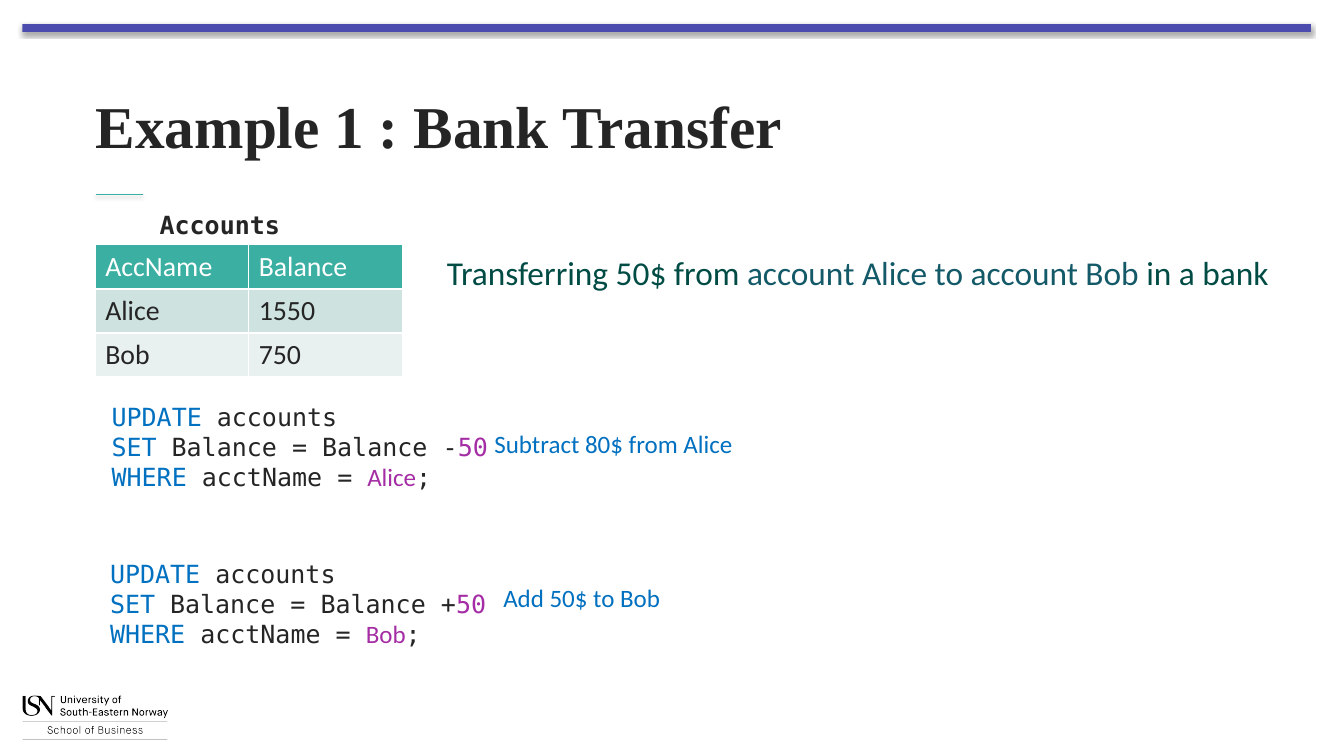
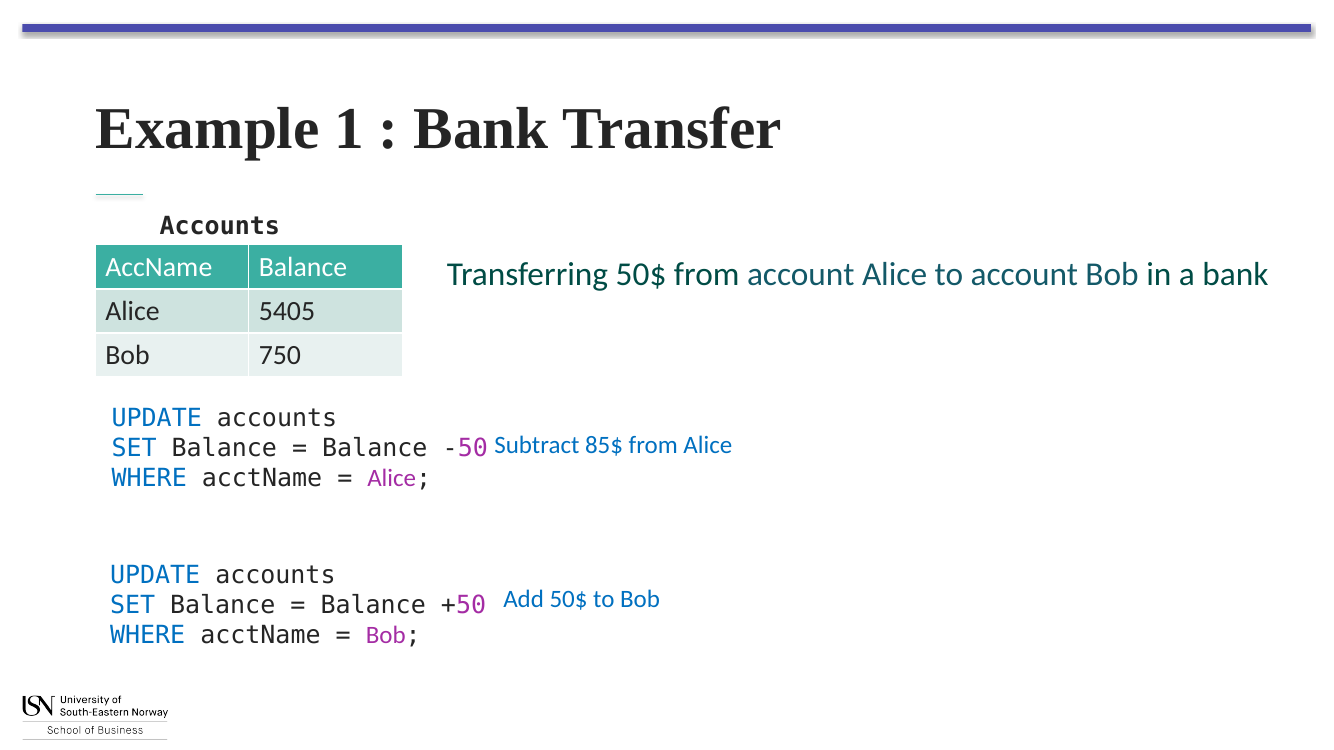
1550: 1550 -> 5405
80$: 80$ -> 85$
